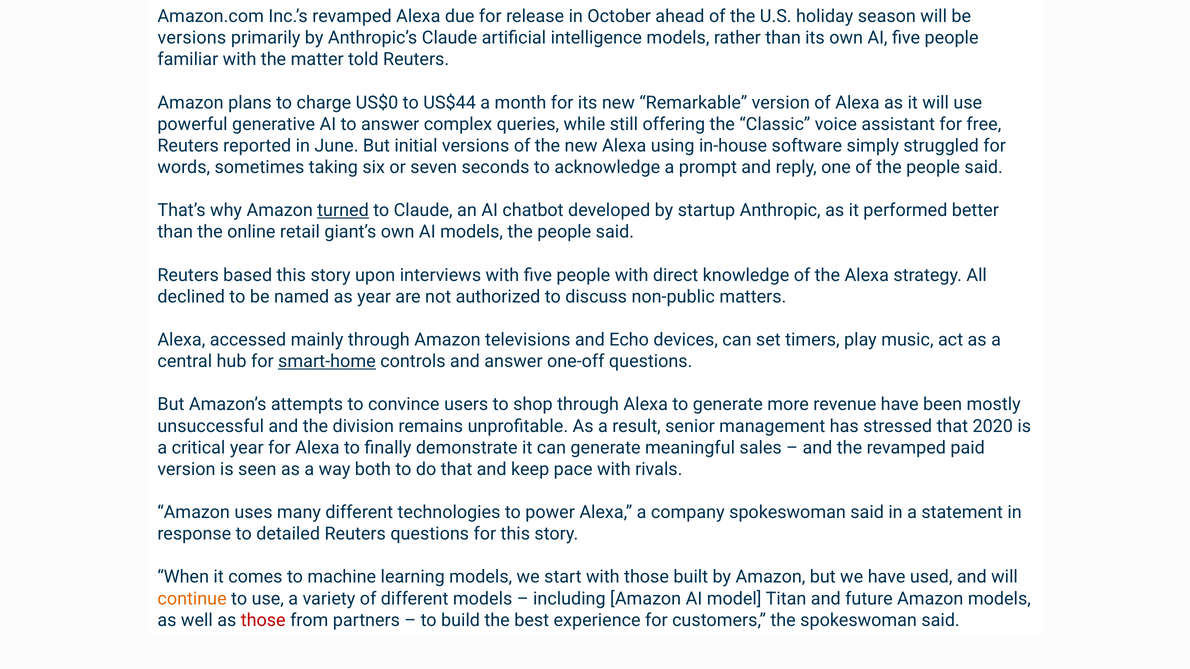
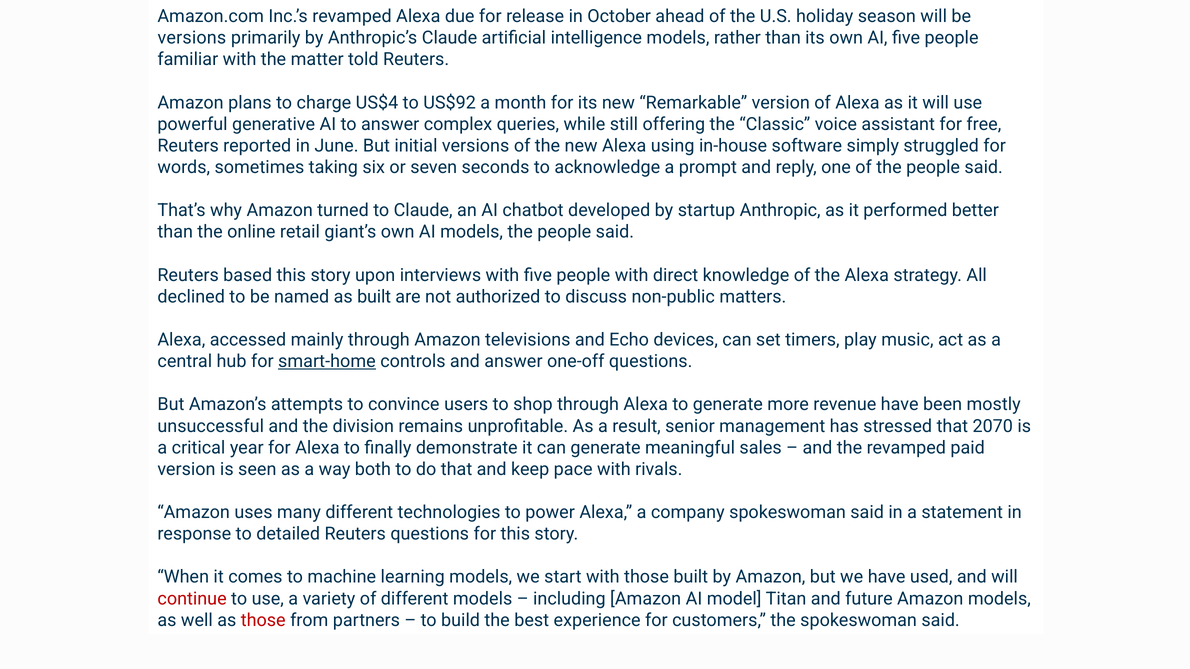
US$0: US$0 -> US$4
US$44: US$44 -> US$92
turned underline: present -> none
as year: year -> built
2020: 2020 -> 2070
continue colour: orange -> red
